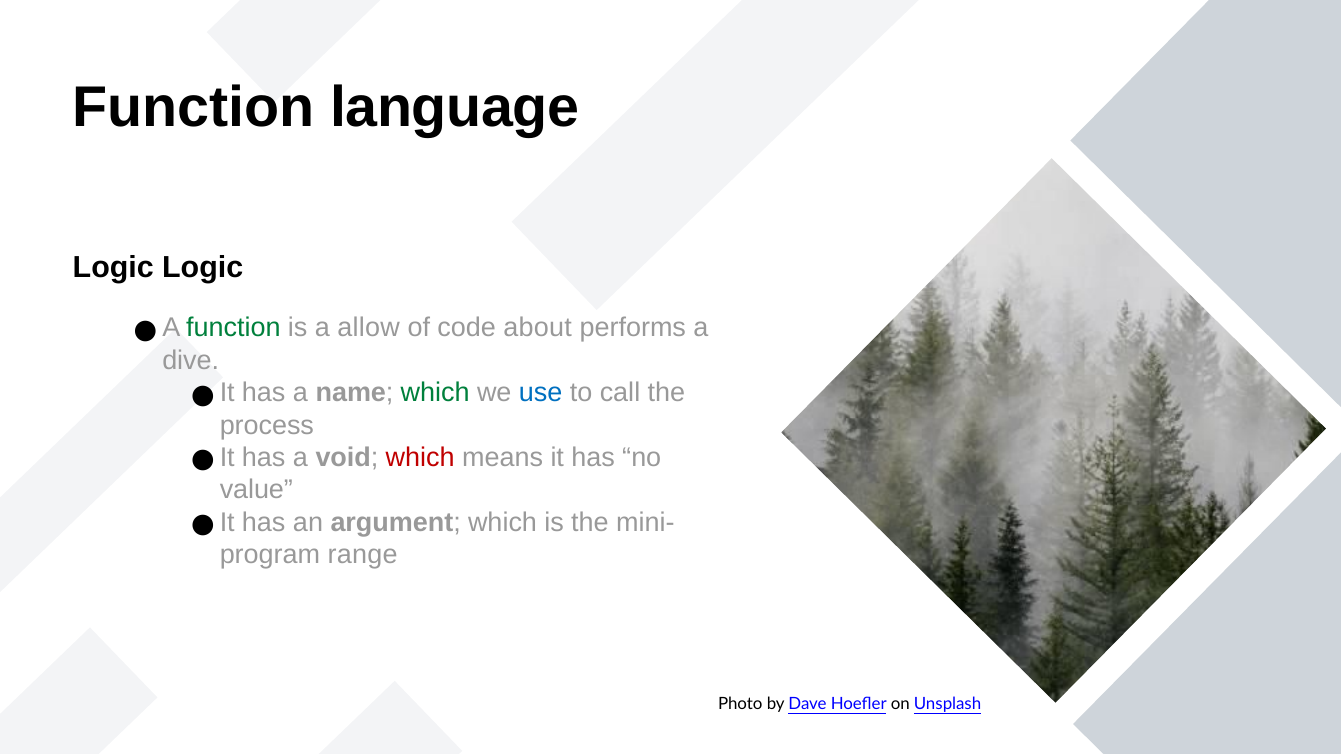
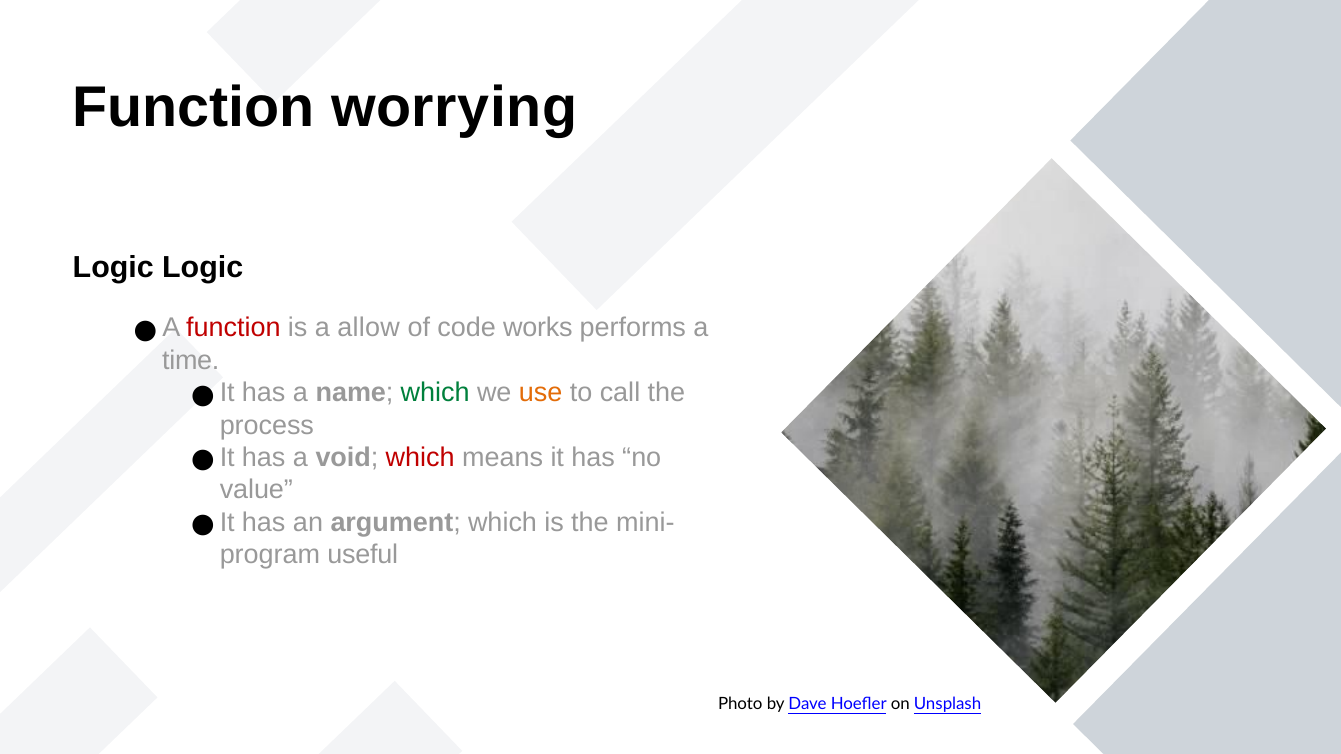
language: language -> worrying
function at (233, 328) colour: green -> red
about: about -> works
dive: dive -> time
use colour: blue -> orange
range: range -> useful
